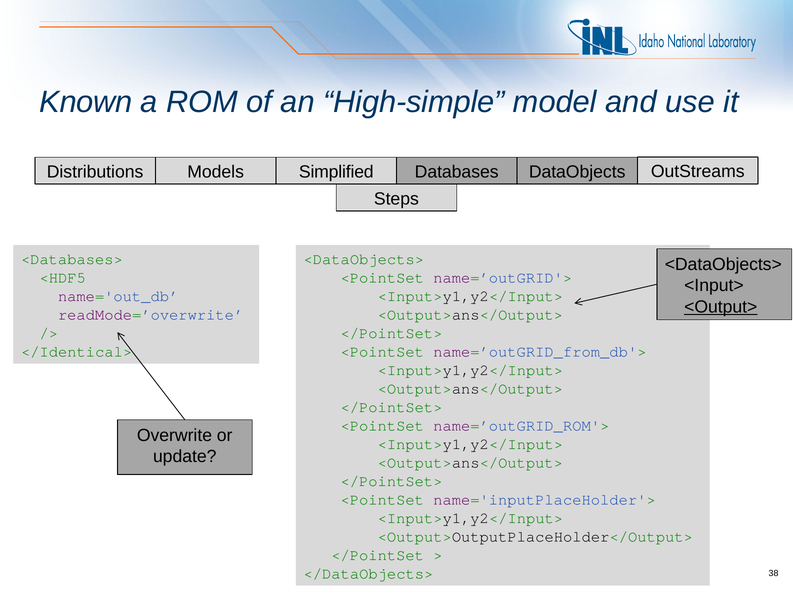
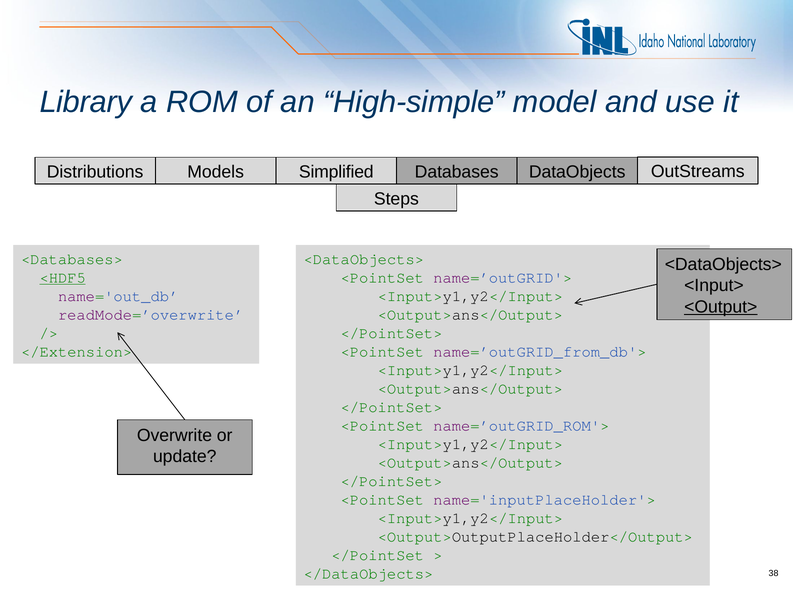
Known: Known -> Library
<HDF5 underline: none -> present
</Identical>: </Identical> -> </Extension>
